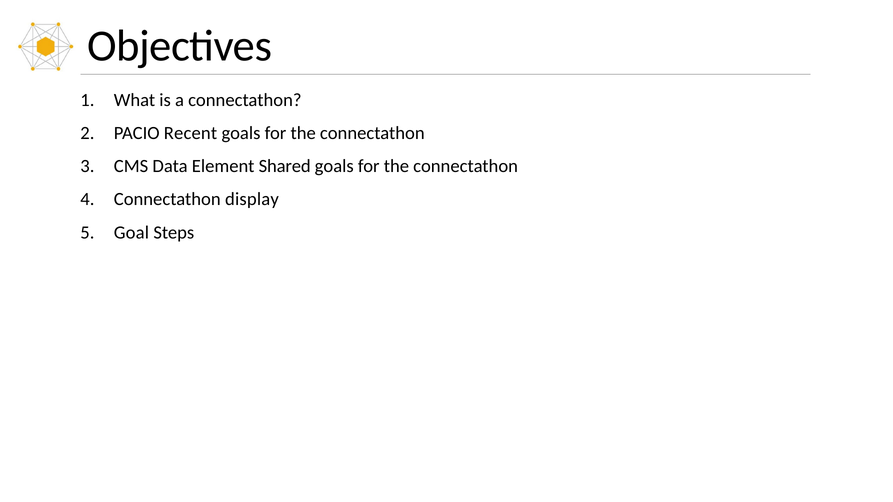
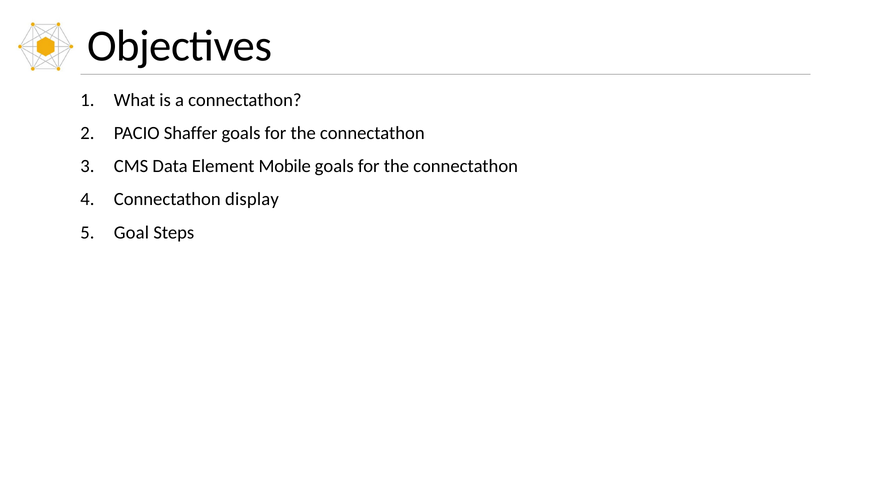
Recent: Recent -> Shaffer
Shared: Shared -> Mobile
